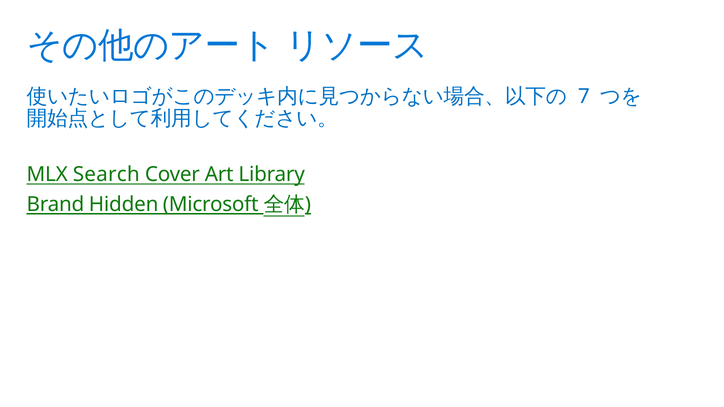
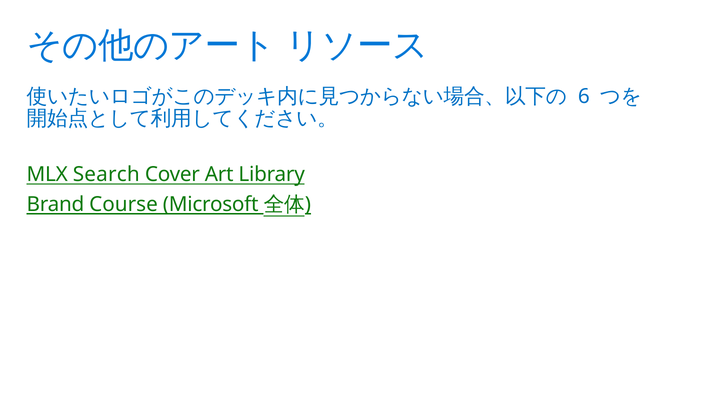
7: 7 -> 6
Hidden: Hidden -> Course
